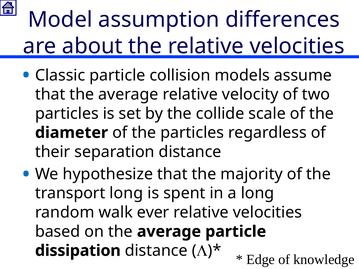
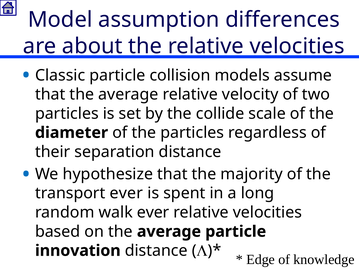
transport long: long -> ever
dissipation: dissipation -> innovation
